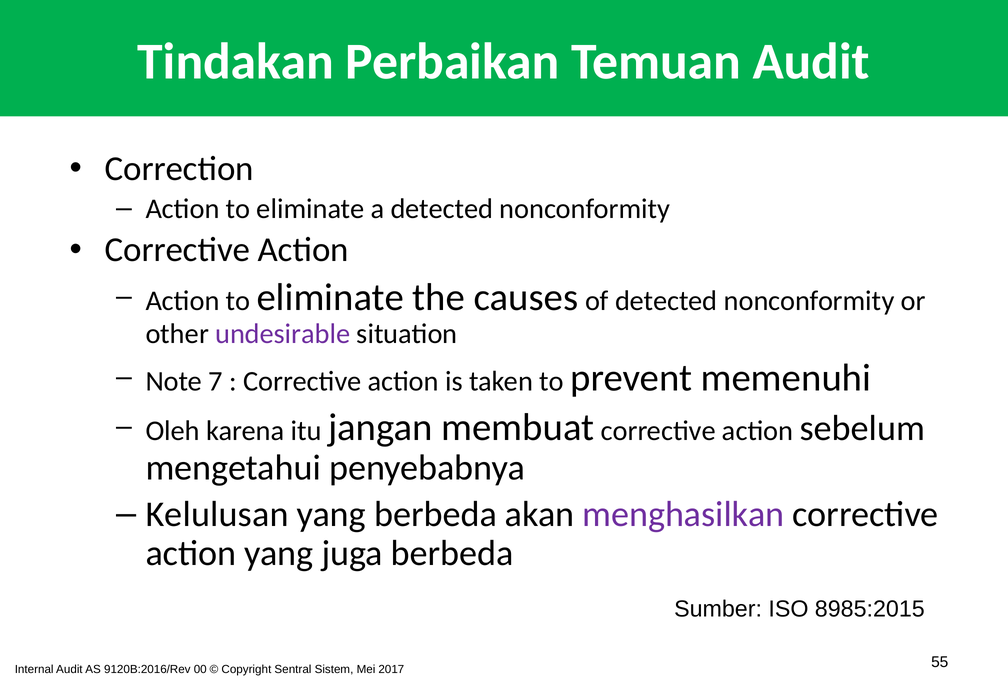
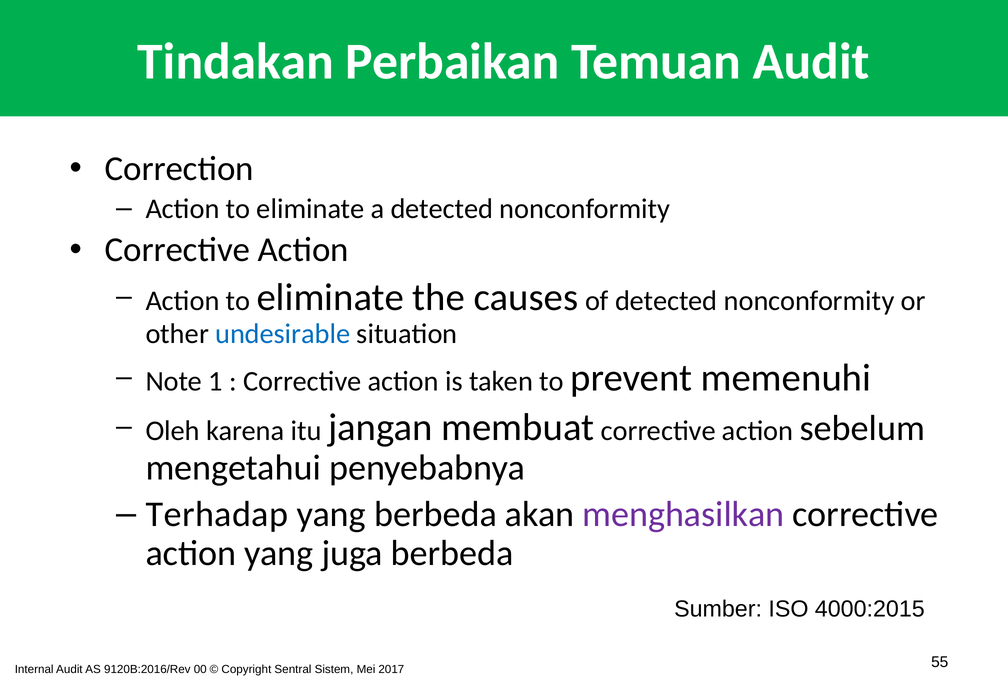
undesirable colour: purple -> blue
7: 7 -> 1
Kelulusan: Kelulusan -> Terhadap
8985:2015: 8985:2015 -> 4000:2015
